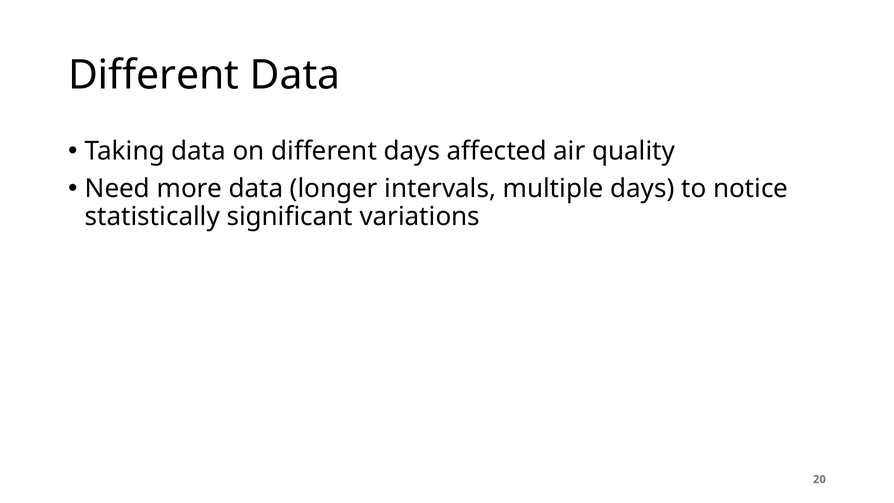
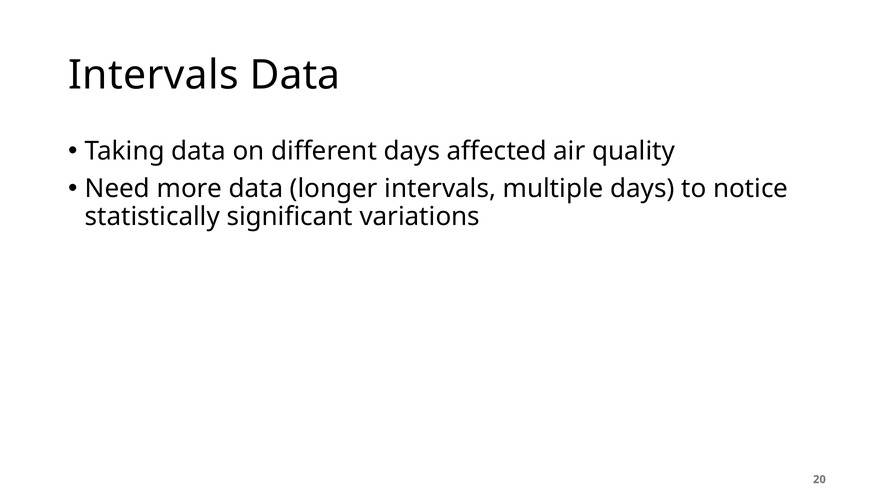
Different at (154, 75): Different -> Intervals
